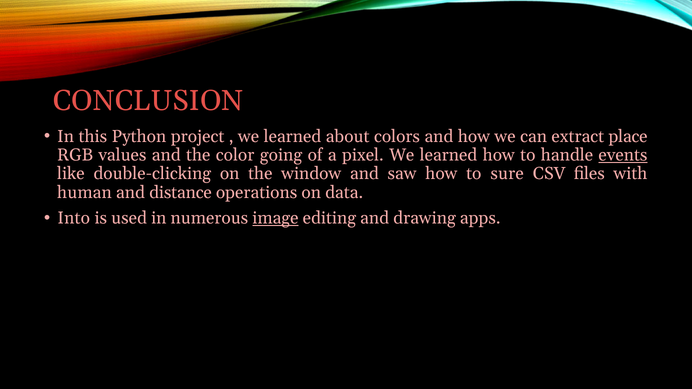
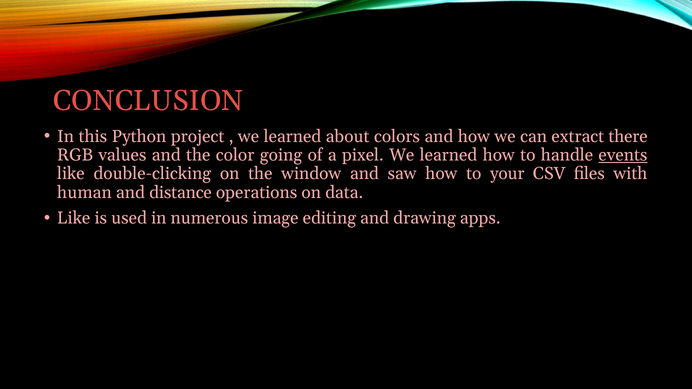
place: place -> there
sure: sure -> your
Into at (74, 218): Into -> Like
image underline: present -> none
